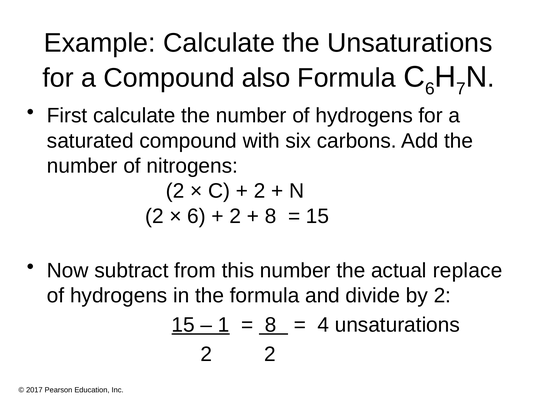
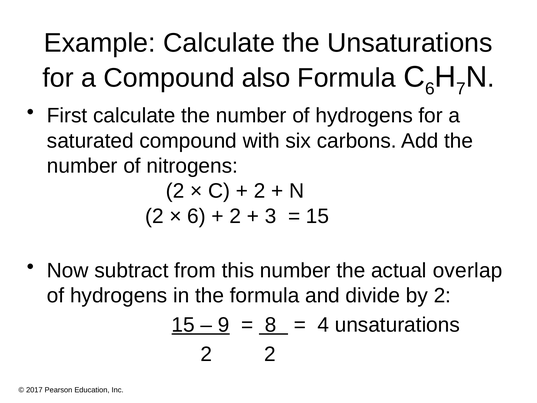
8 at (271, 216): 8 -> 3
replace: replace -> overlap
1: 1 -> 9
